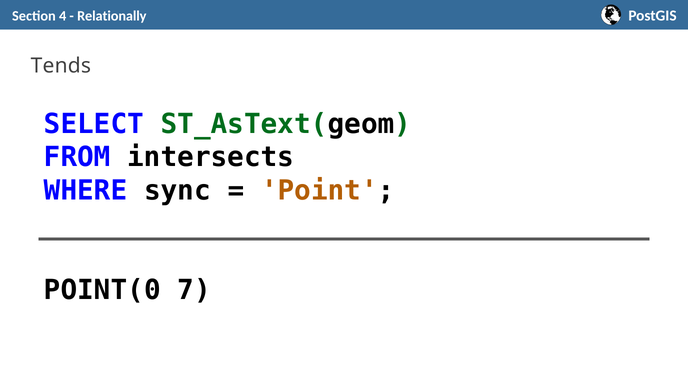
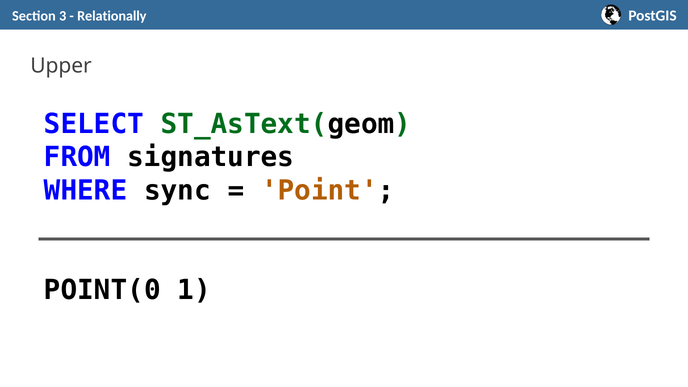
4: 4 -> 3
Tends: Tends -> Upper
intersects: intersects -> signatures
7: 7 -> 1
